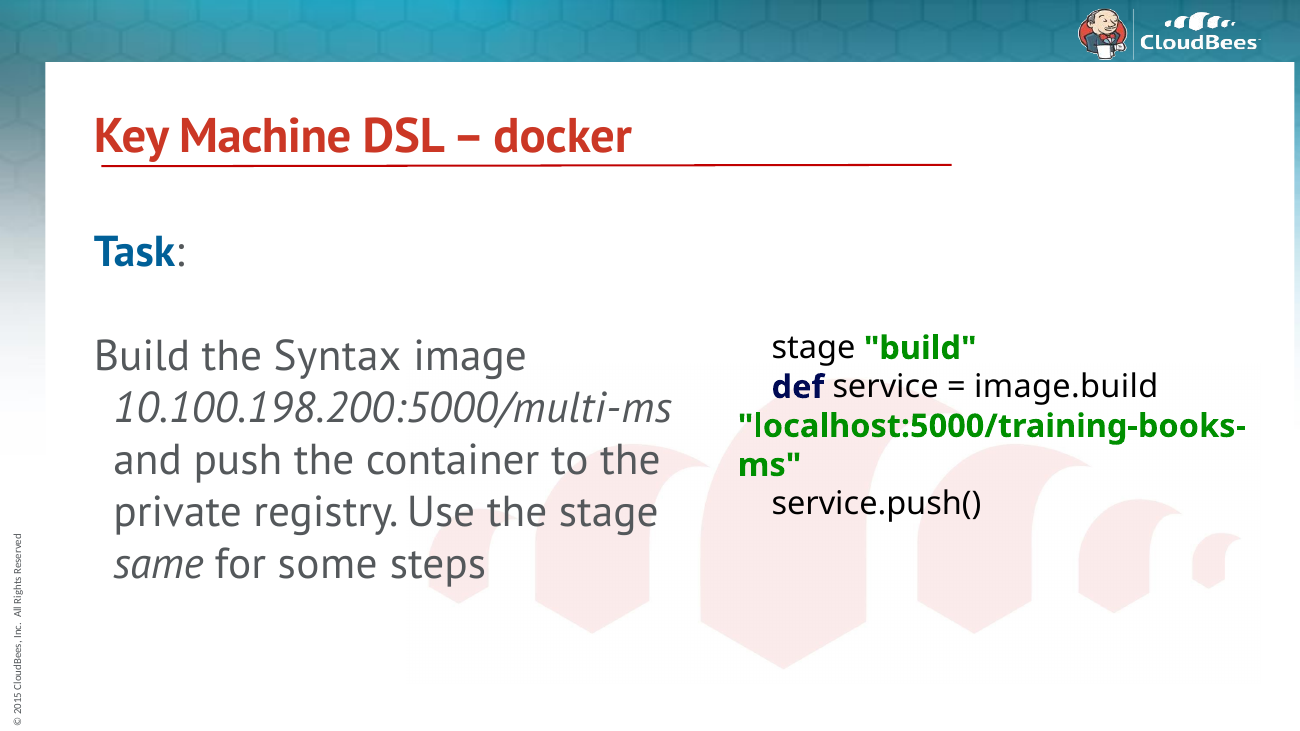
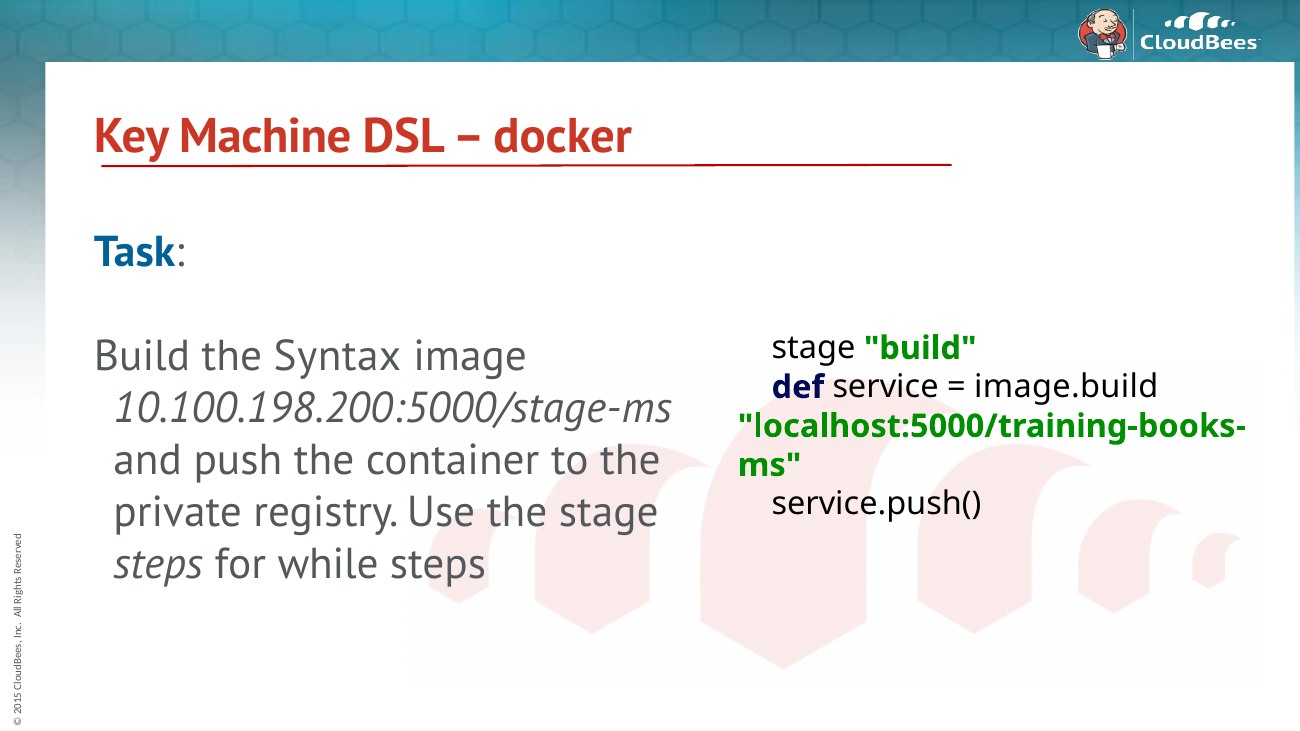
10.100.198.200:5000/multi-ms: 10.100.198.200:5000/multi-ms -> 10.100.198.200:5000/stage-ms
same at (159, 564): same -> steps
some: some -> while
